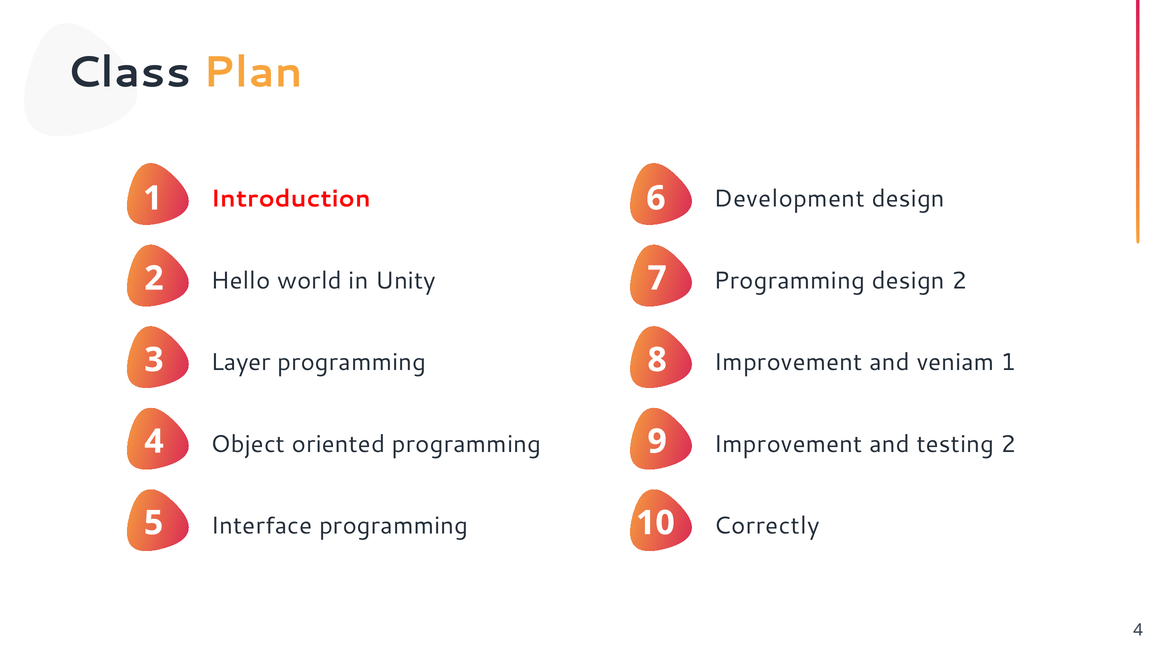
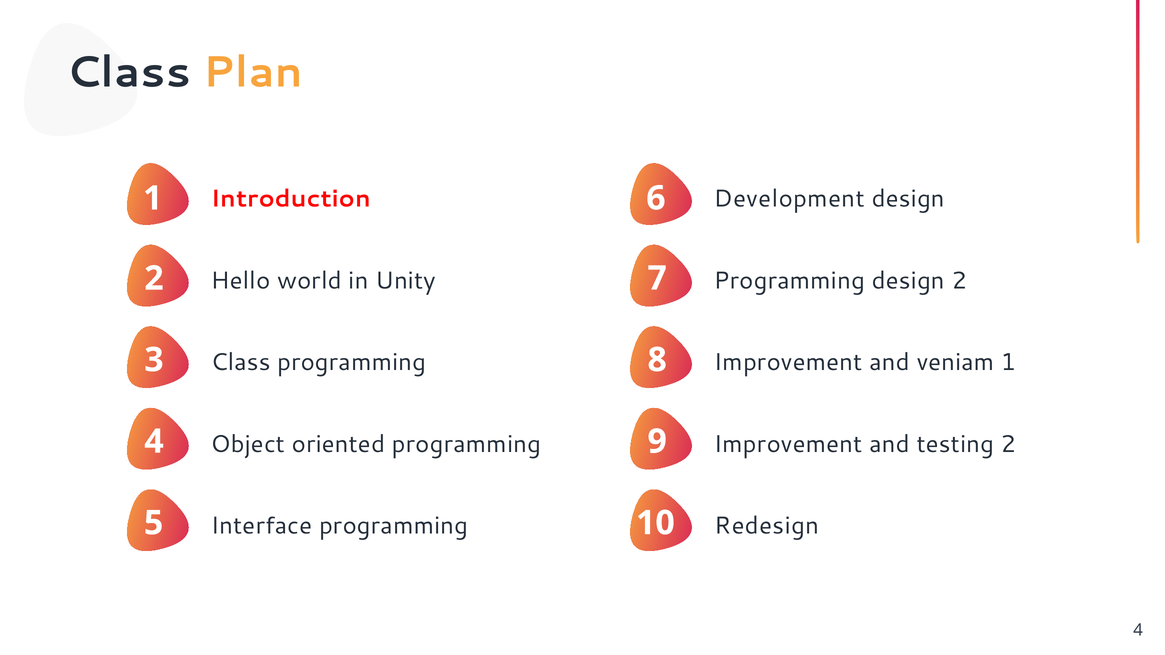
Layer at (241, 363): Layer -> Class
Correctly: Correctly -> Redesign
